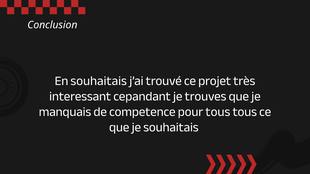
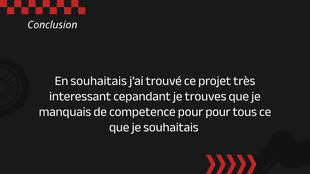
pour tous: tous -> pour
